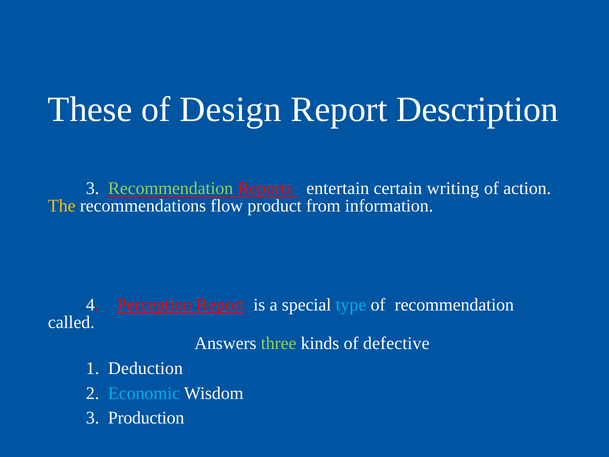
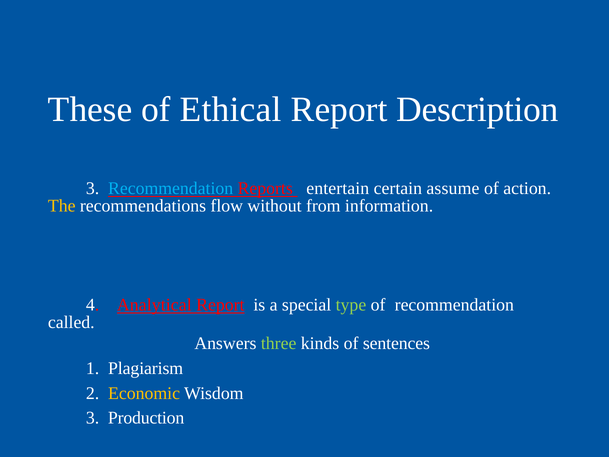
Design: Design -> Ethical
Recommendation at (171, 188) colour: light green -> light blue
writing: writing -> assume
product: product -> without
Perception: Perception -> Analytical
type colour: light blue -> light green
defective: defective -> sentences
Deduction: Deduction -> Plagiarism
Economic colour: light blue -> yellow
